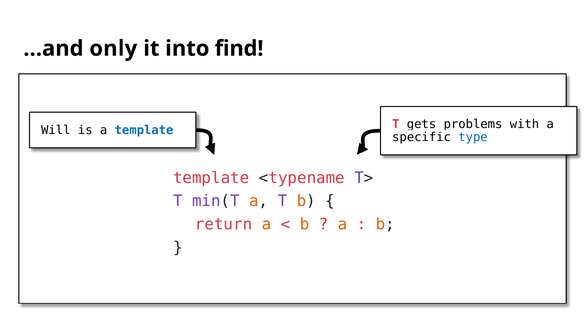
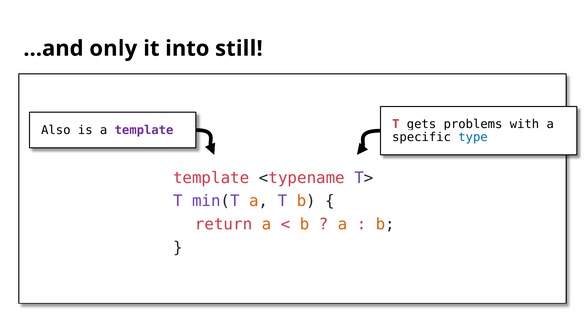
find: find -> still
Will: Will -> Also
template at (144, 130) colour: blue -> purple
